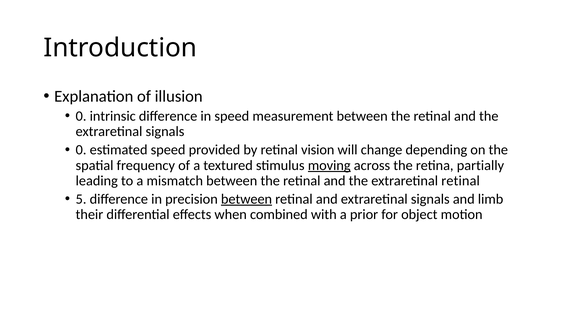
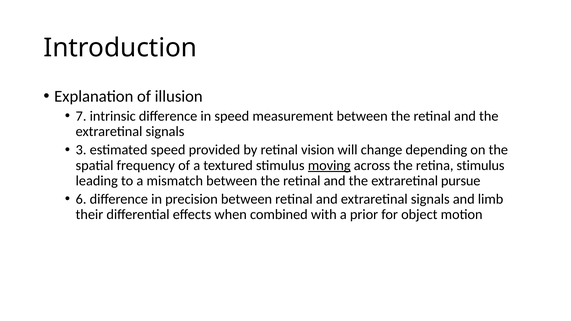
0 at (81, 116): 0 -> 7
0 at (81, 150): 0 -> 3
retina partially: partially -> stimulus
extraretinal retinal: retinal -> pursue
5: 5 -> 6
between at (247, 199) underline: present -> none
